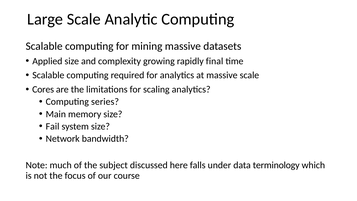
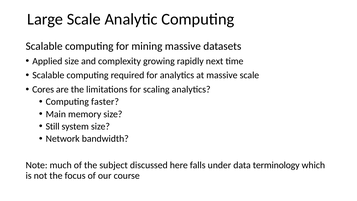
final: final -> next
series: series -> faster
Fail: Fail -> Still
